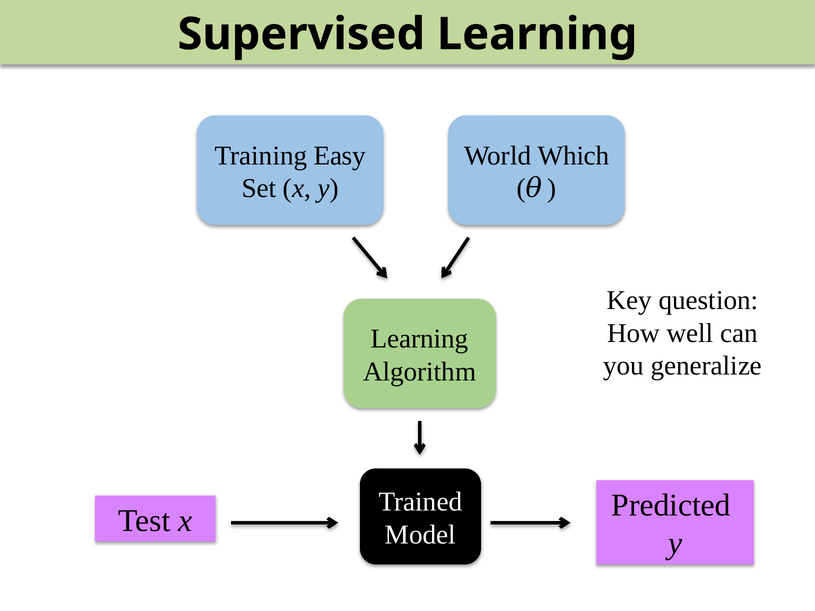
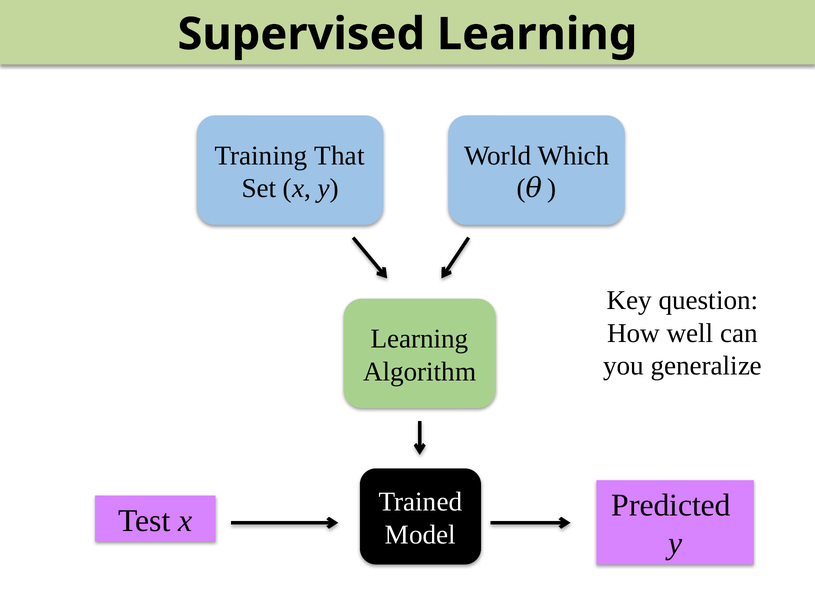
Easy: Easy -> That
